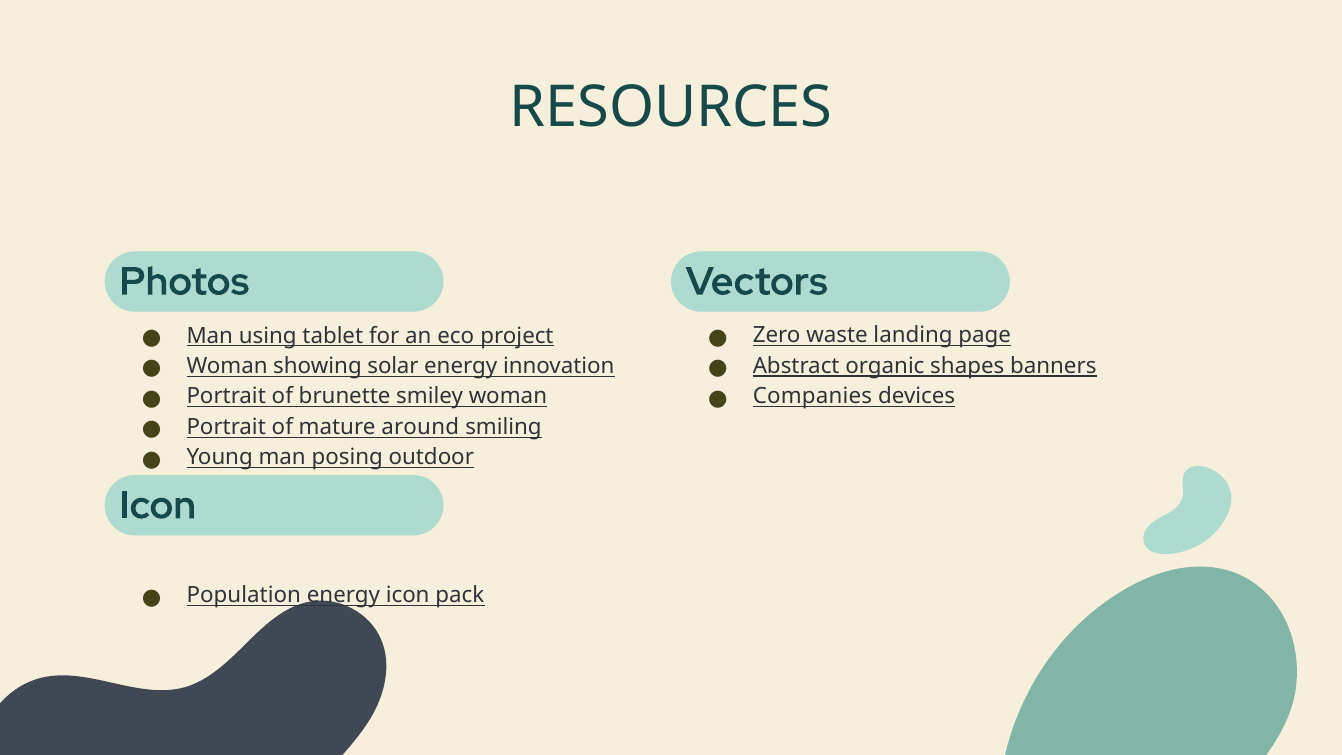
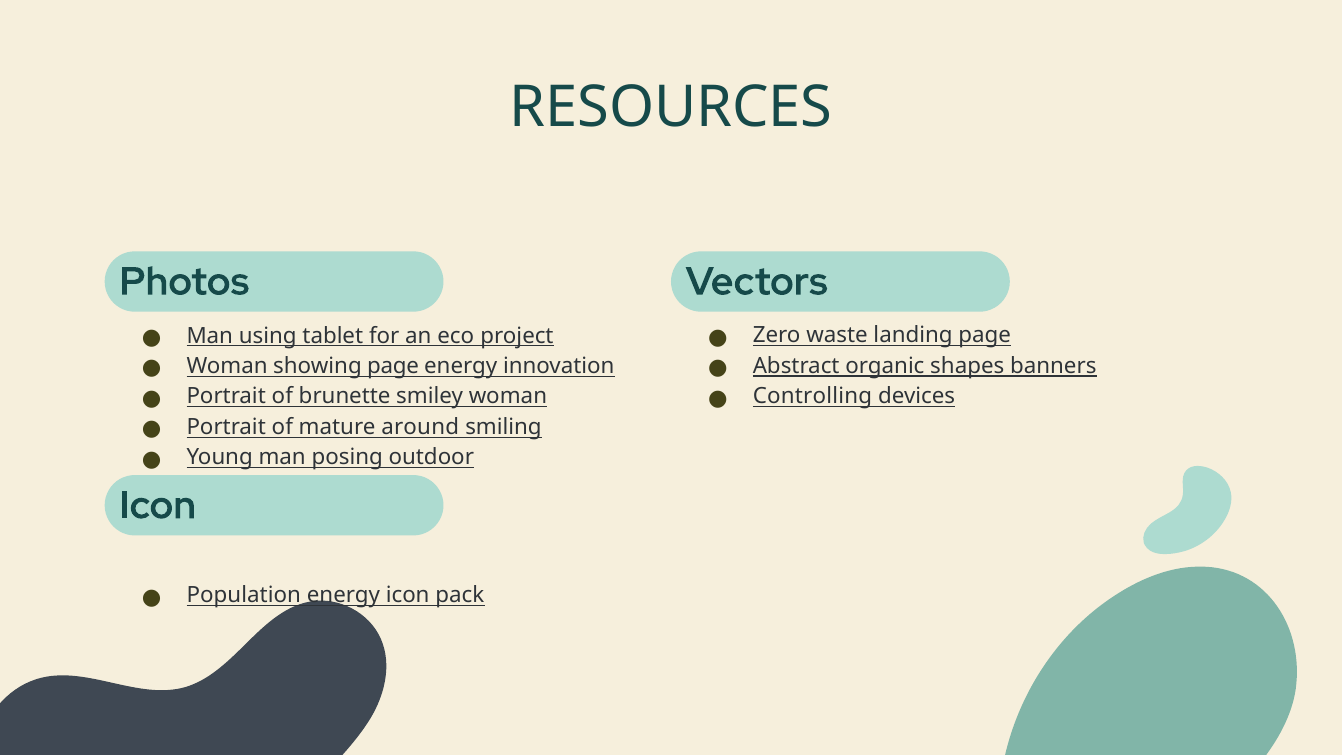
showing solar: solar -> page
Companies: Companies -> Controlling
